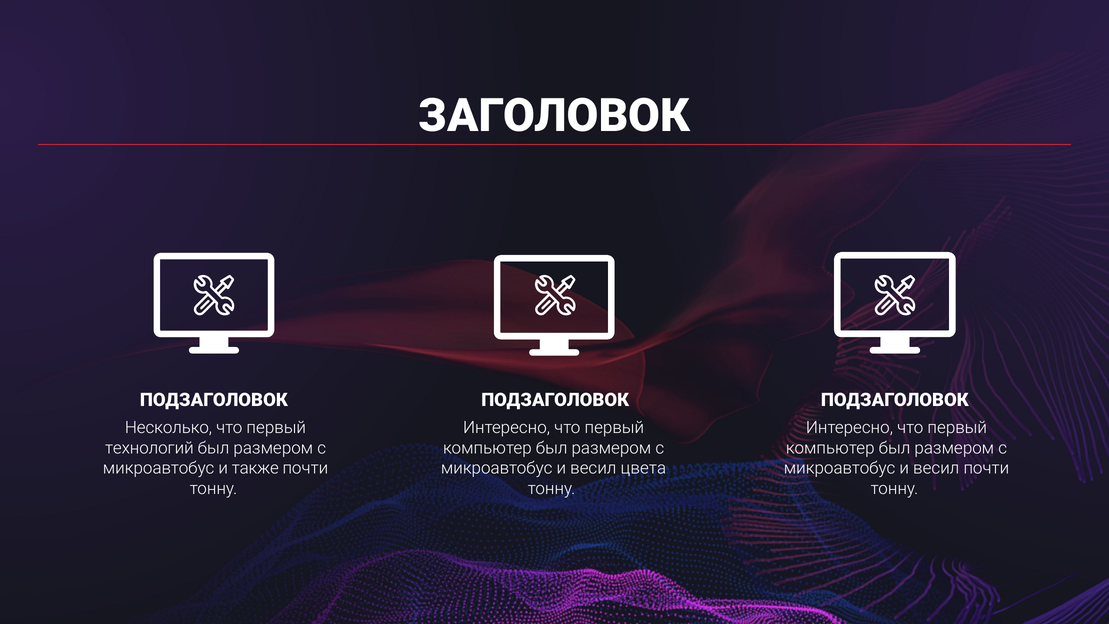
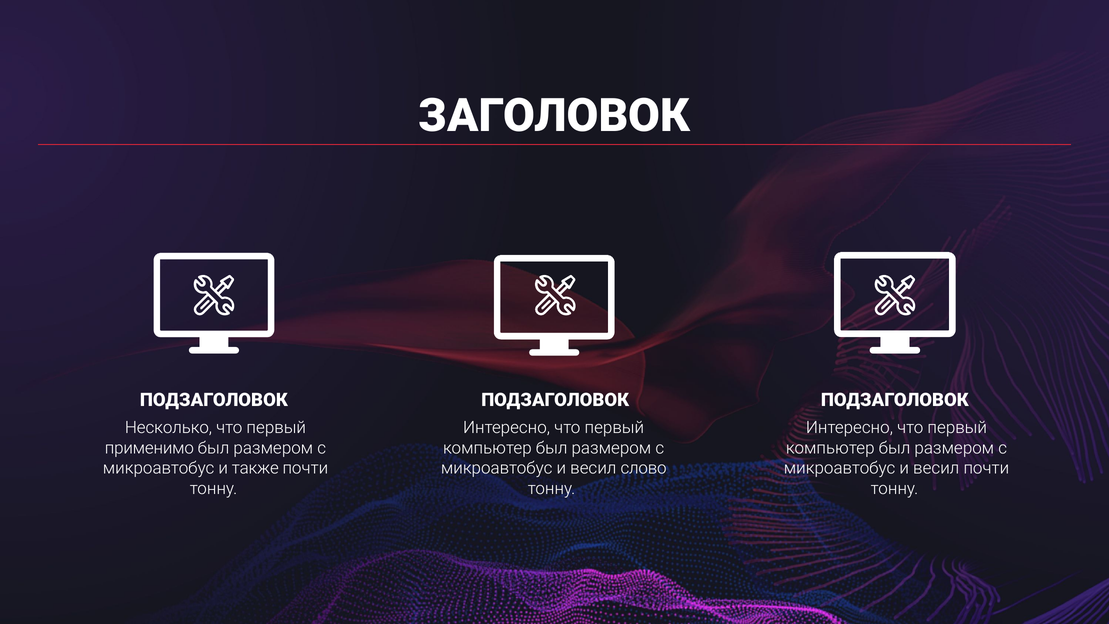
технологий: технологий -> применимо
цвета: цвета -> слово
